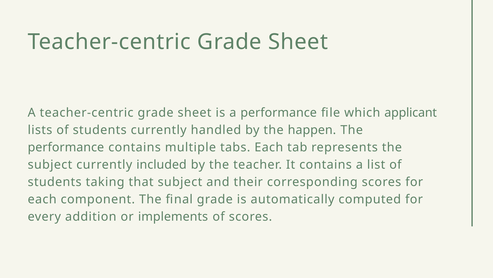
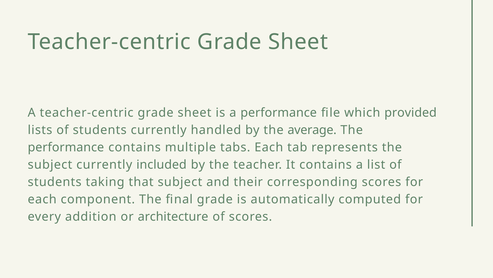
applicant: applicant -> provided
happen: happen -> average
implements: implements -> architecture
